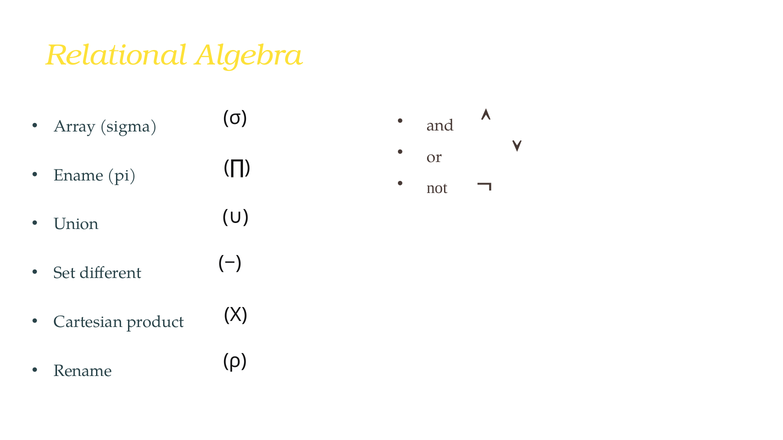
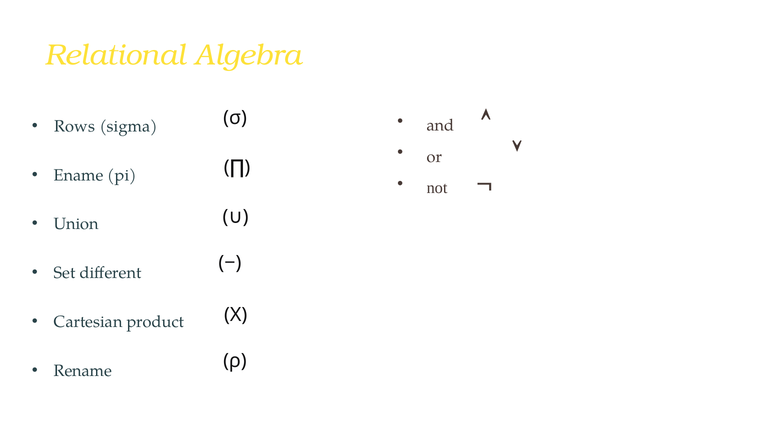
Array: Array -> Rows
